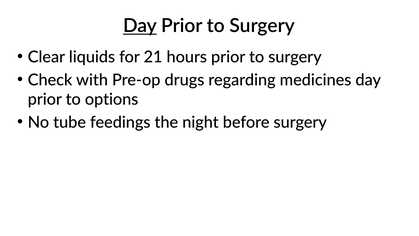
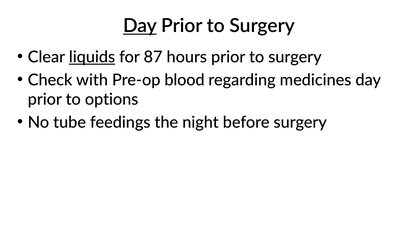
liquids underline: none -> present
21: 21 -> 87
drugs: drugs -> blood
